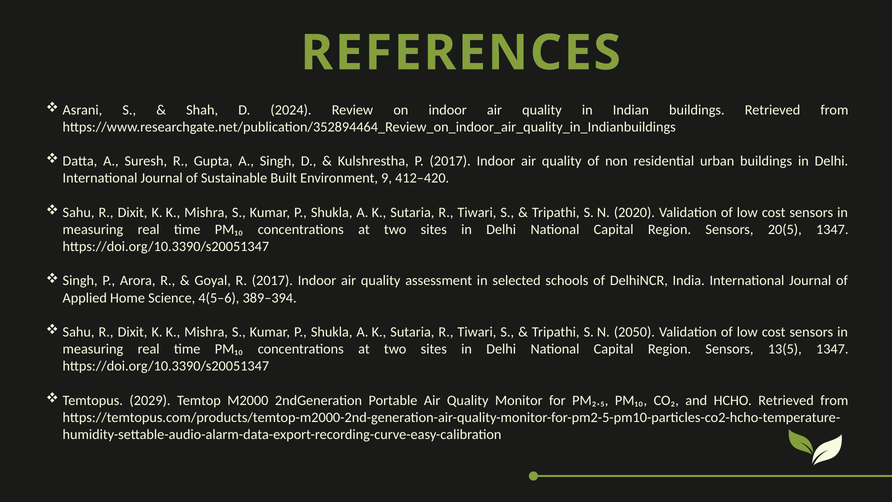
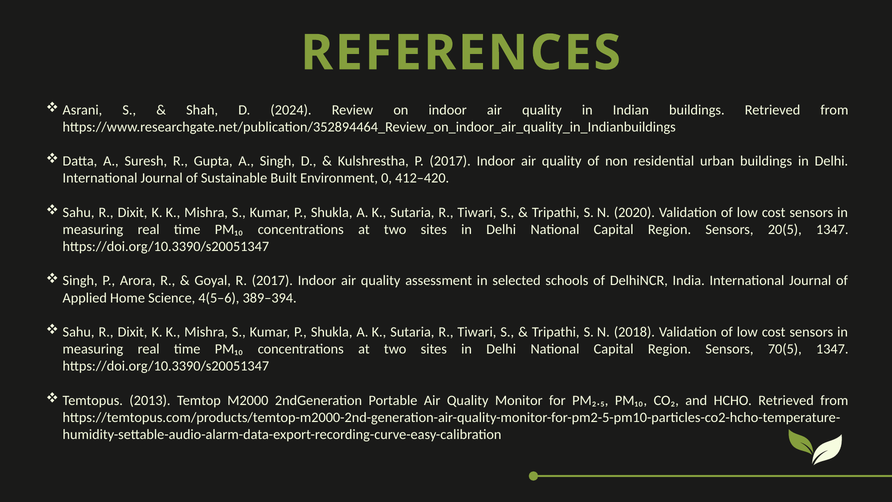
9: 9 -> 0
2050: 2050 -> 2018
13(5: 13(5 -> 70(5
2029: 2029 -> 2013
